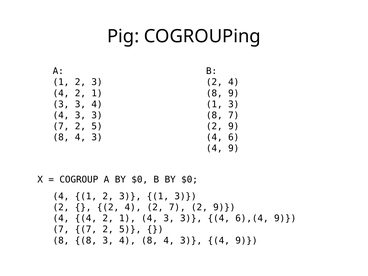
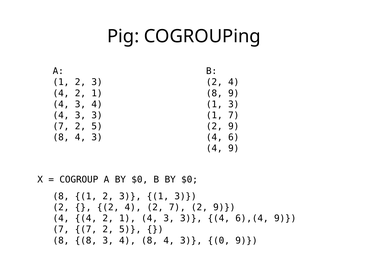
3 at (61, 104): 3 -> 4
8 at (214, 115): 8 -> 1
4 at (61, 196): 4 -> 8
4 3 4: 4 -> 0
